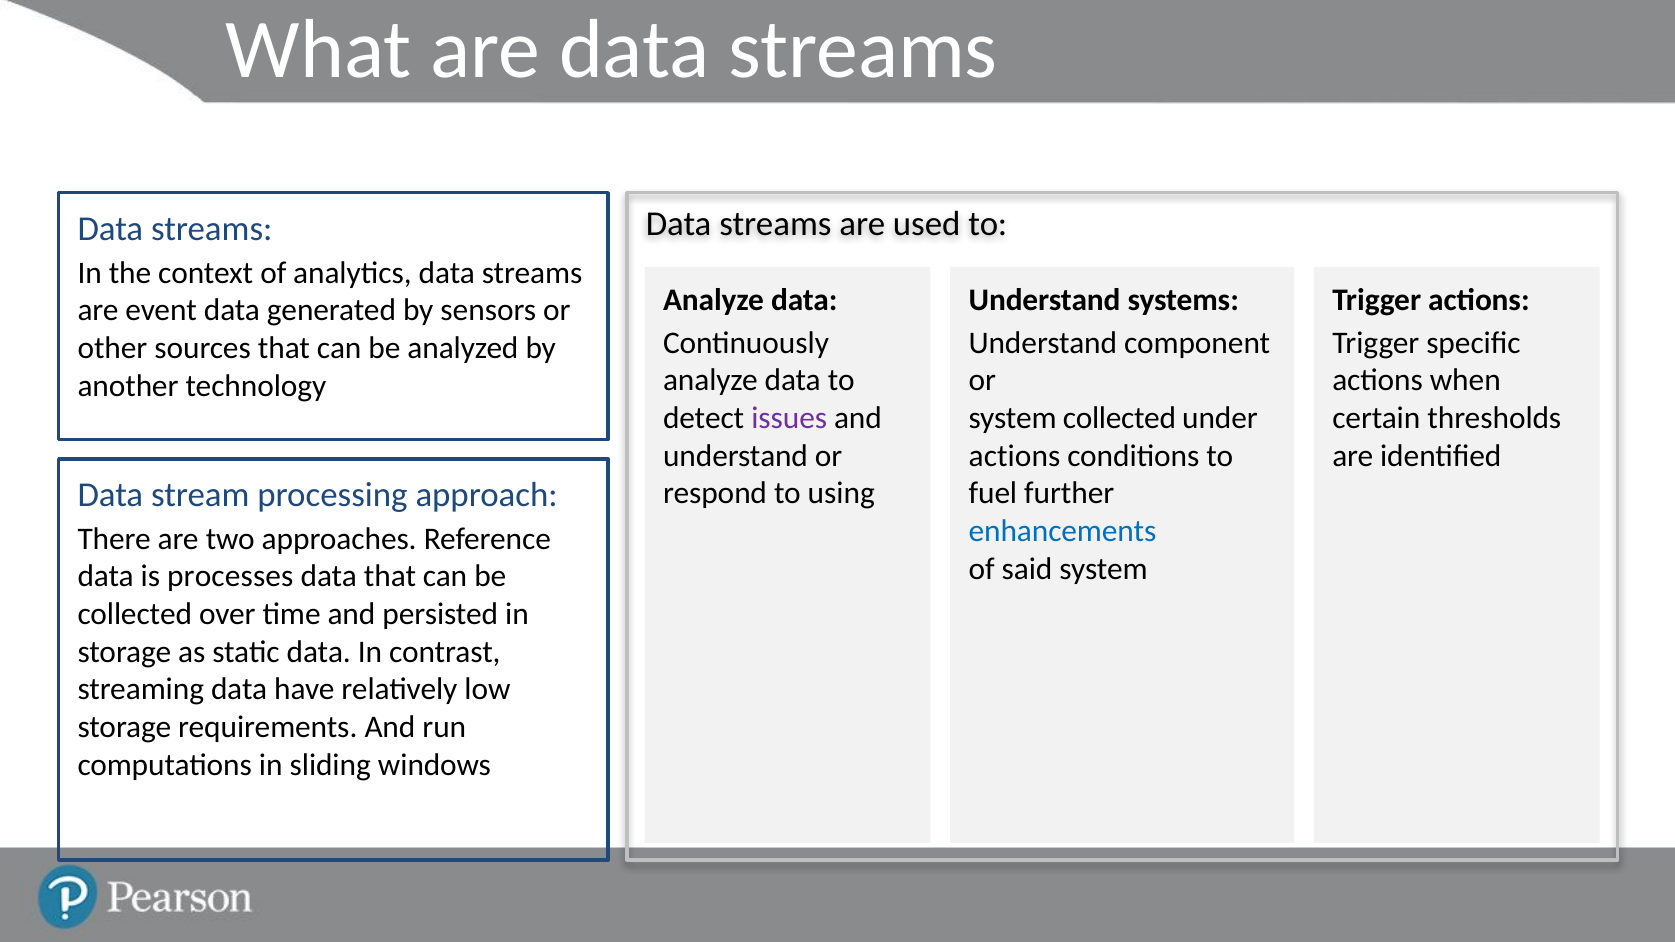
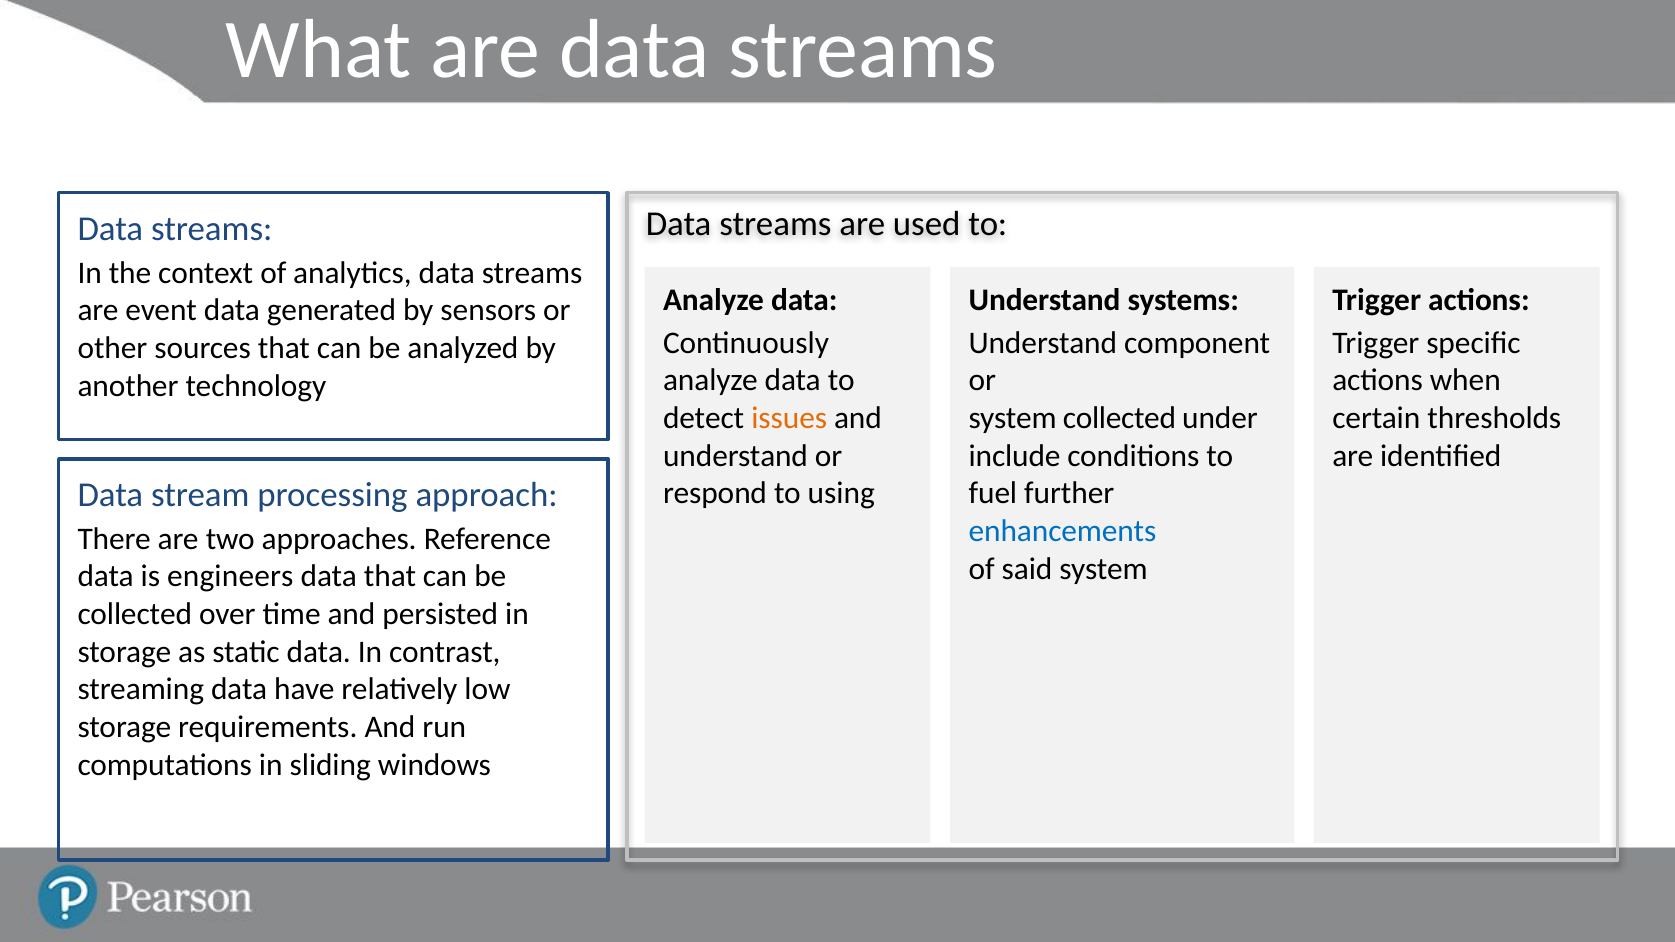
issues colour: purple -> orange
actions at (1015, 456): actions -> include
processes: processes -> engineers
